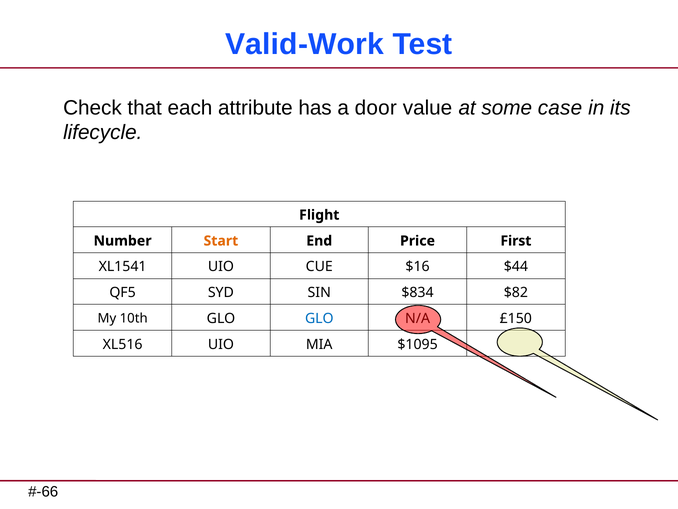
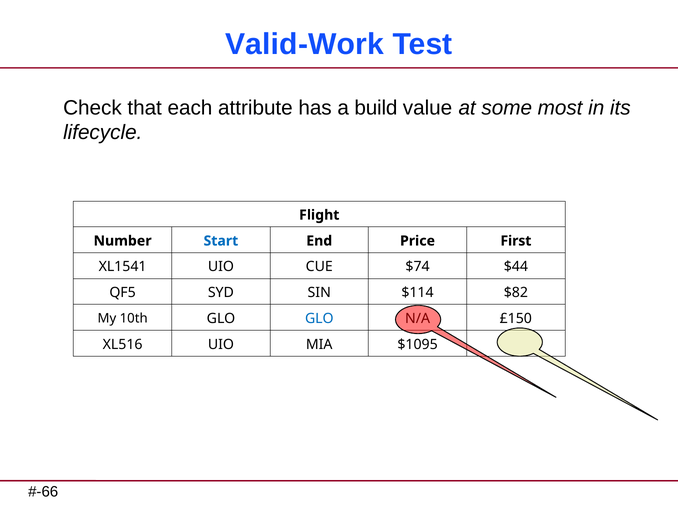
door: door -> build
case: case -> most
Start colour: orange -> blue
$16: $16 -> $74
$834: $834 -> $114
